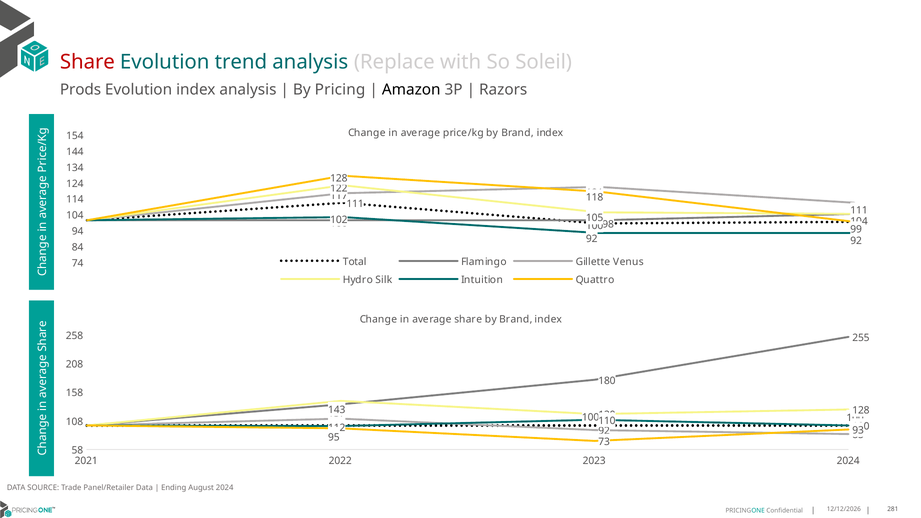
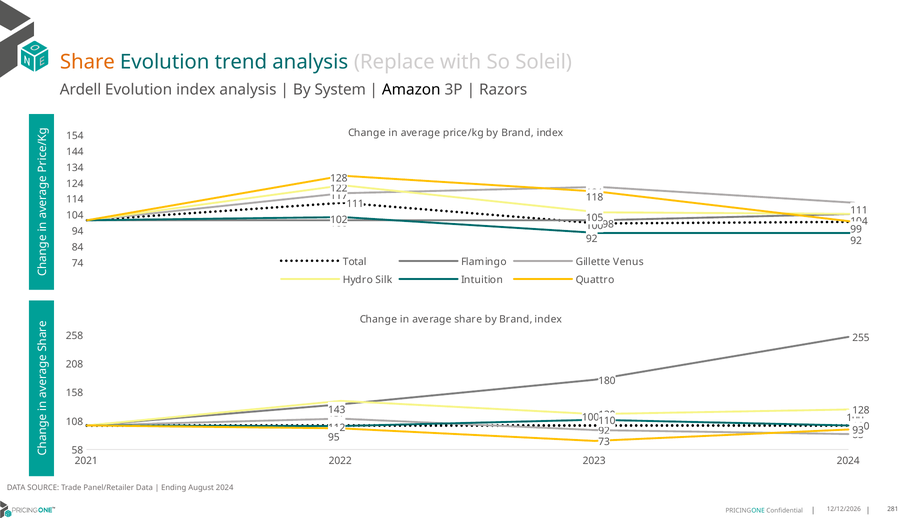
Share at (87, 62) colour: red -> orange
Prods: Prods -> Ardell
Pricing: Pricing -> System
